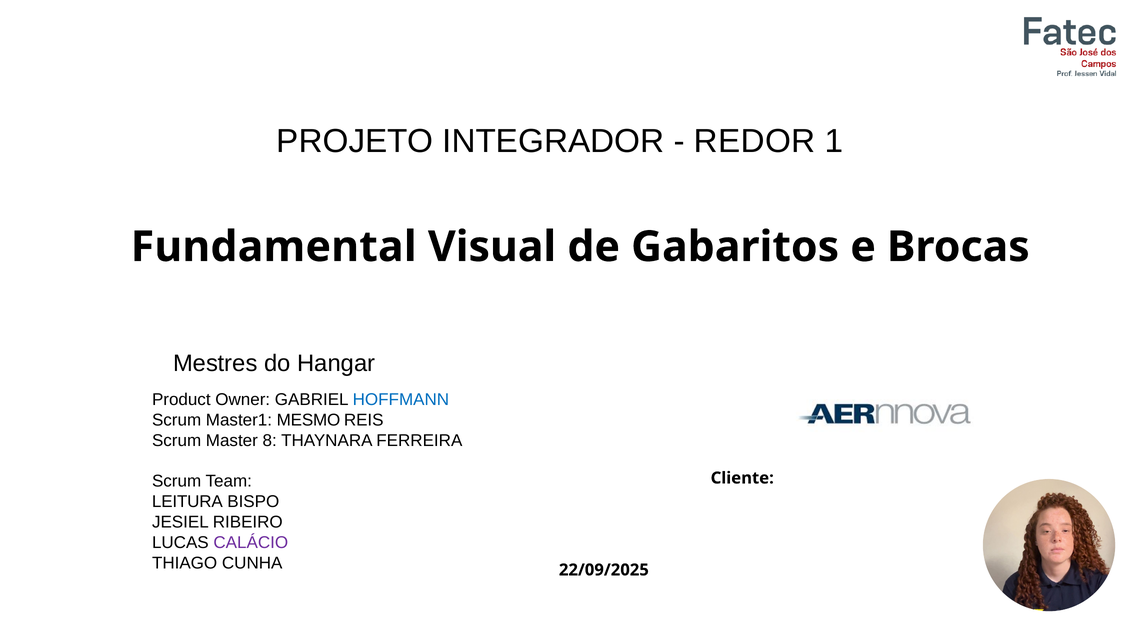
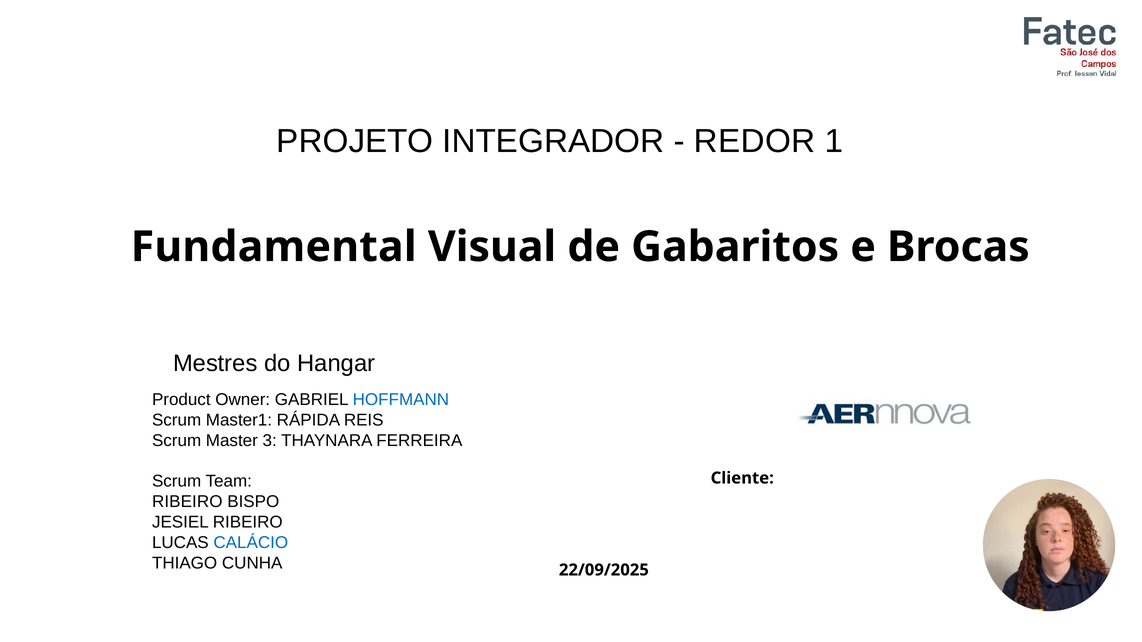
MESMO: MESMO -> RÁPIDA
8: 8 -> 3
LEITURA at (187, 502): LEITURA -> RIBEIRO
CALÁCIO colour: purple -> blue
